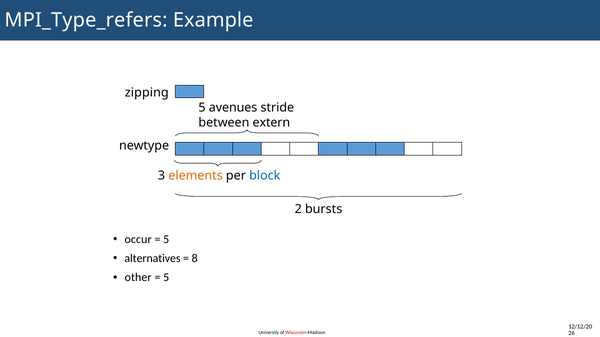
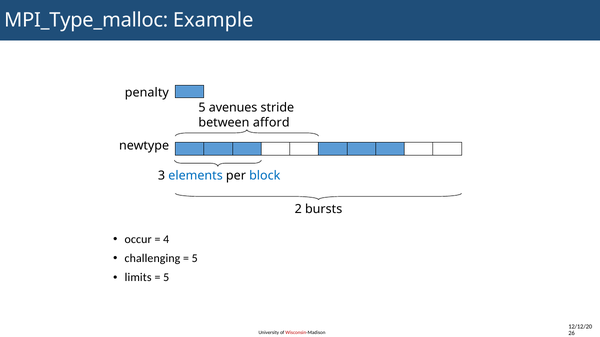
MPI_Type_refers: MPI_Type_refers -> MPI_Type_malloc
zipping: zipping -> penalty
extern: extern -> afford
elements colour: orange -> blue
5 at (166, 240): 5 -> 4
alternatives: alternatives -> challenging
8 at (195, 259): 8 -> 5
other: other -> limits
